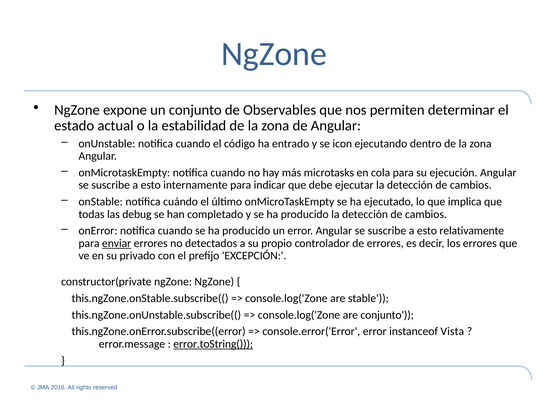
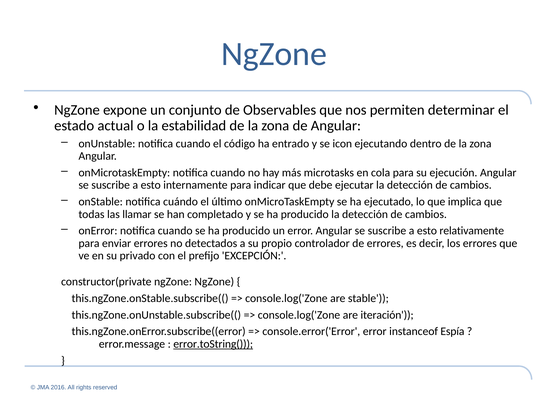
debug: debug -> llamar
enviar underline: present -> none
are conjunto: conjunto -> iteración
Vista: Vista -> Espía
